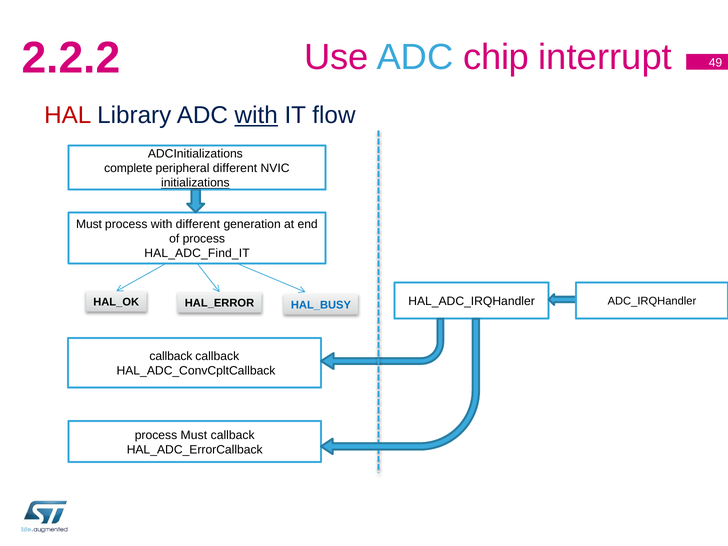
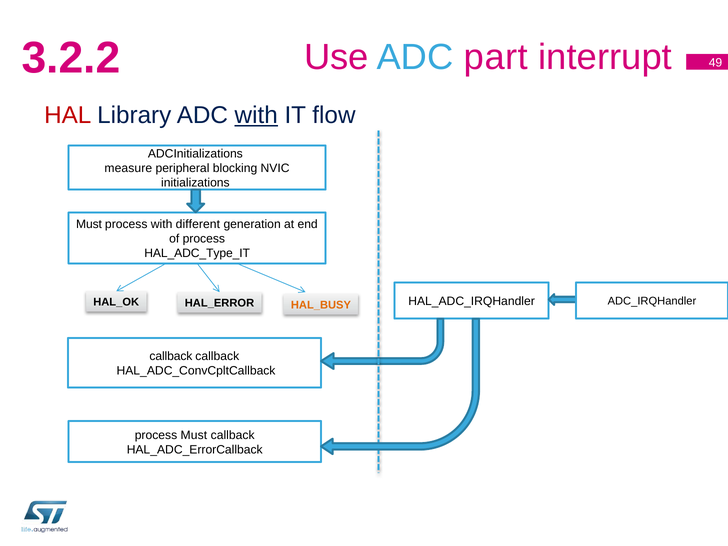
2.2.2: 2.2.2 -> 3.2.2
chip: chip -> part
complete: complete -> measure
peripheral different: different -> blocking
initializations underline: present -> none
HAL_ADC_Find_IT: HAL_ADC_Find_IT -> HAL_ADC_Type_IT
HAL_BUSY colour: blue -> orange
